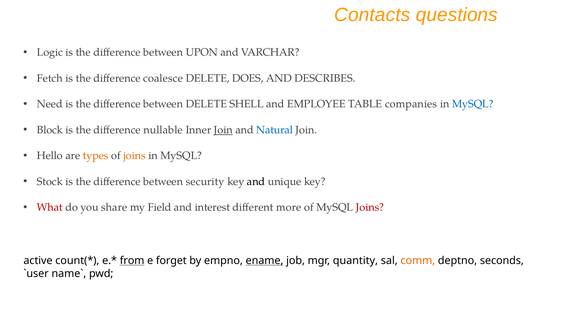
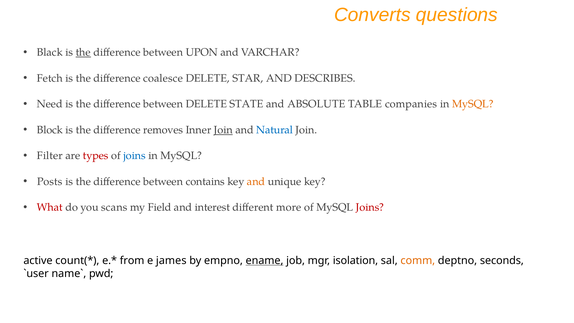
Contacts: Contacts -> Converts
Logic: Logic -> Black
the at (83, 52) underline: none -> present
DOES: DOES -> STAR
SHELL: SHELL -> STATE
EMPLOYEE: EMPLOYEE -> ABSOLUTE
MySQL at (473, 104) colour: blue -> orange
nullable: nullable -> removes
Hello: Hello -> Filter
types colour: orange -> red
joins at (135, 156) colour: orange -> blue
Stock: Stock -> Posts
security: security -> contains
and at (256, 182) colour: black -> orange
share: share -> scans
from underline: present -> none
forget: forget -> james
quantity: quantity -> isolation
